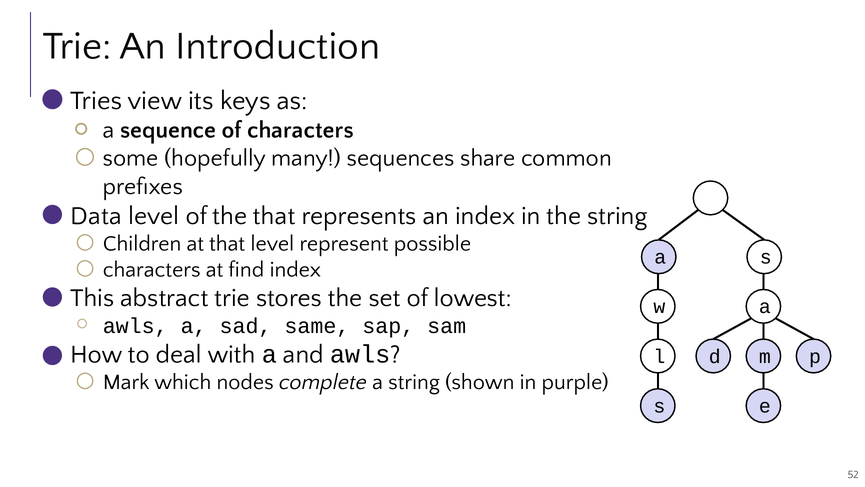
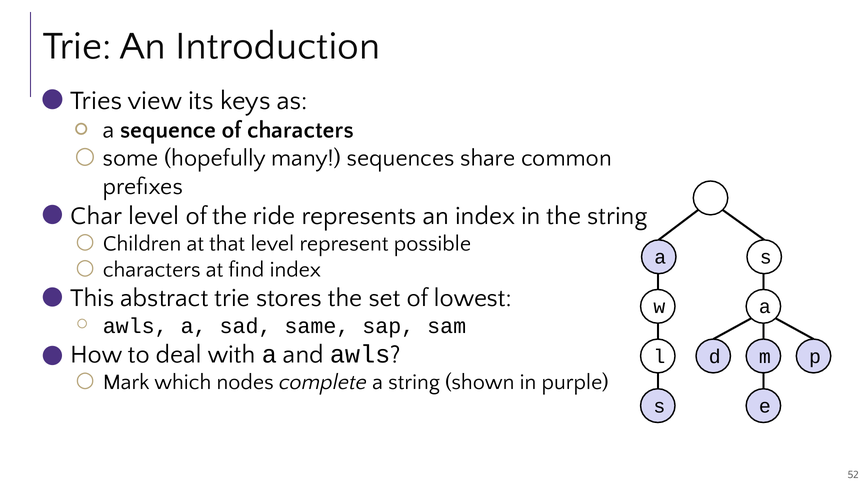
Data: Data -> Char
the that: that -> ride
